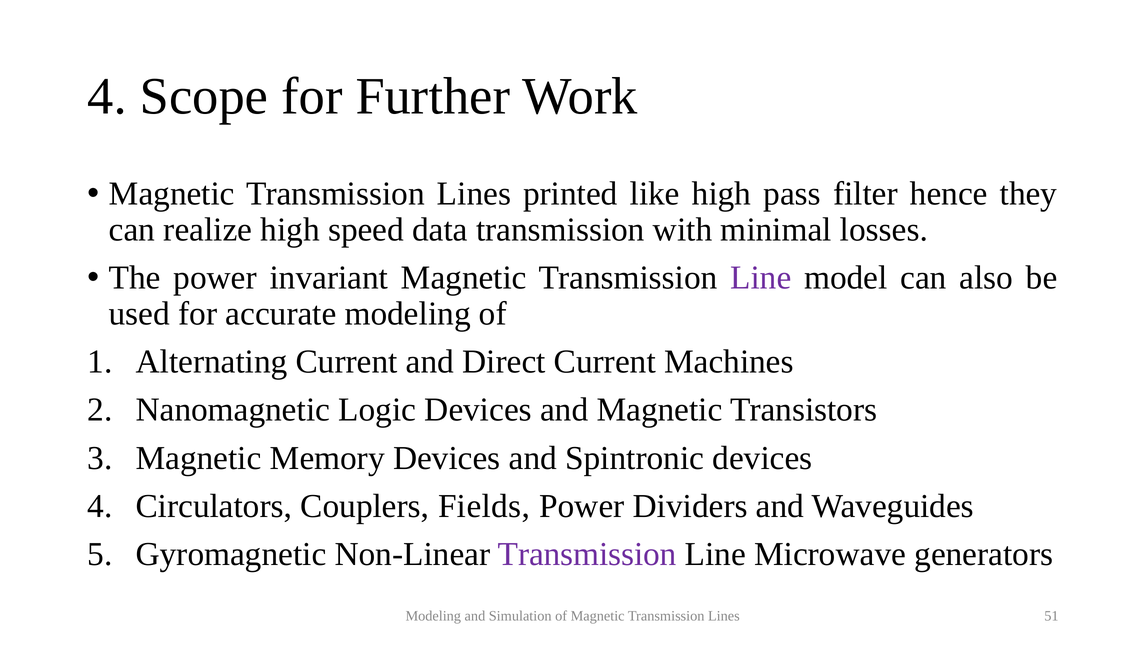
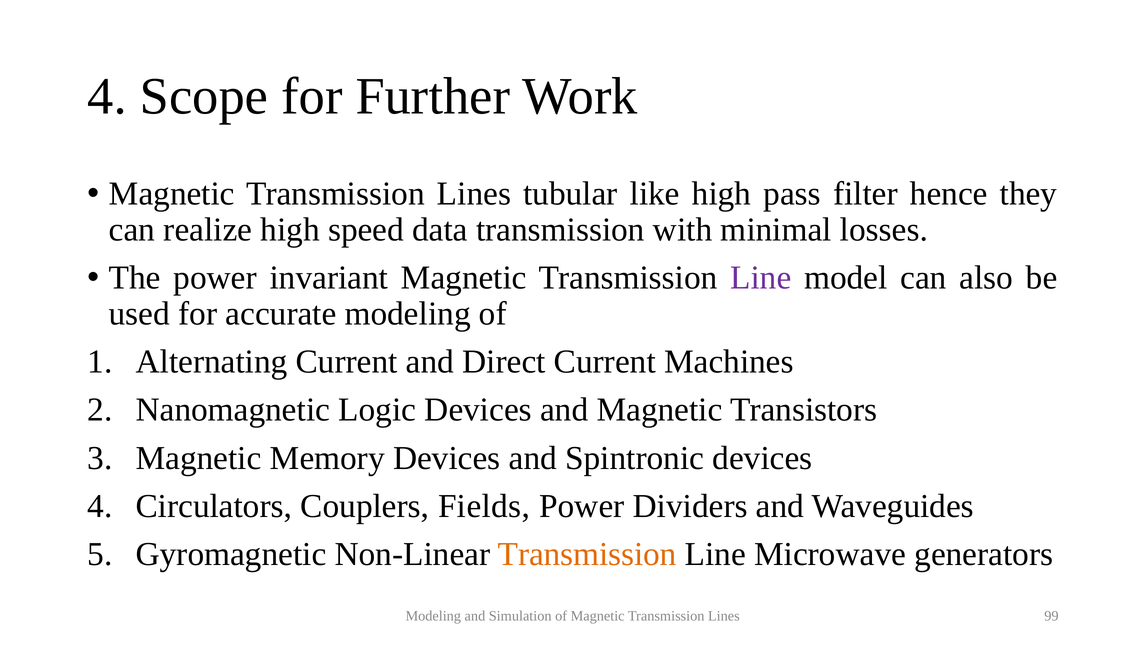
printed: printed -> tubular
Transmission at (587, 554) colour: purple -> orange
51: 51 -> 99
